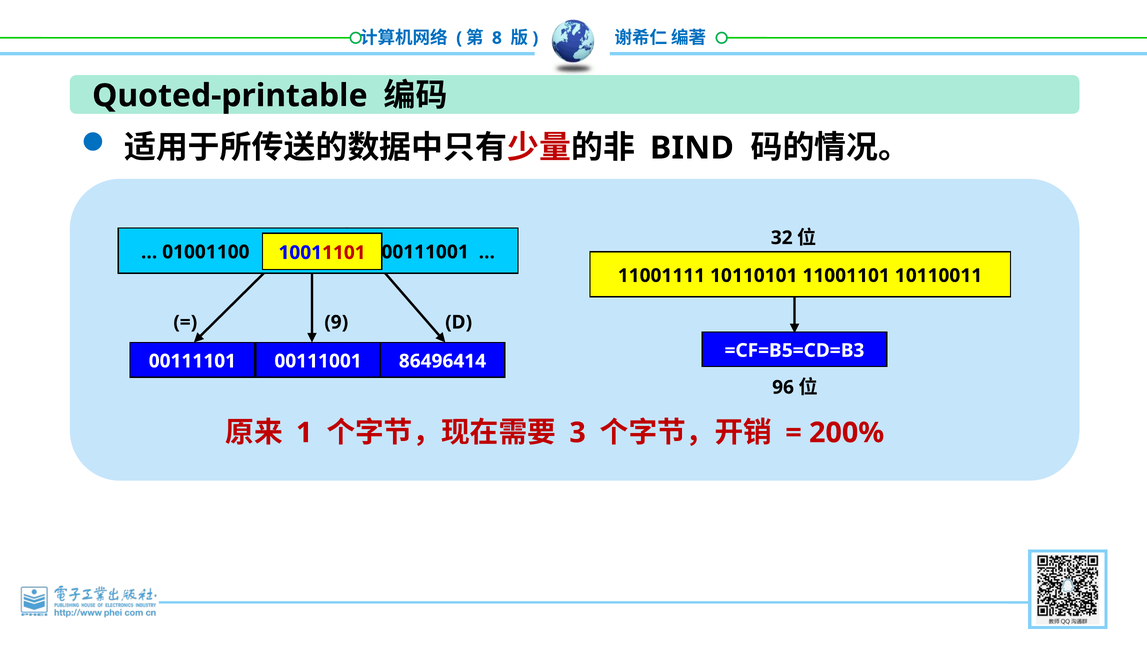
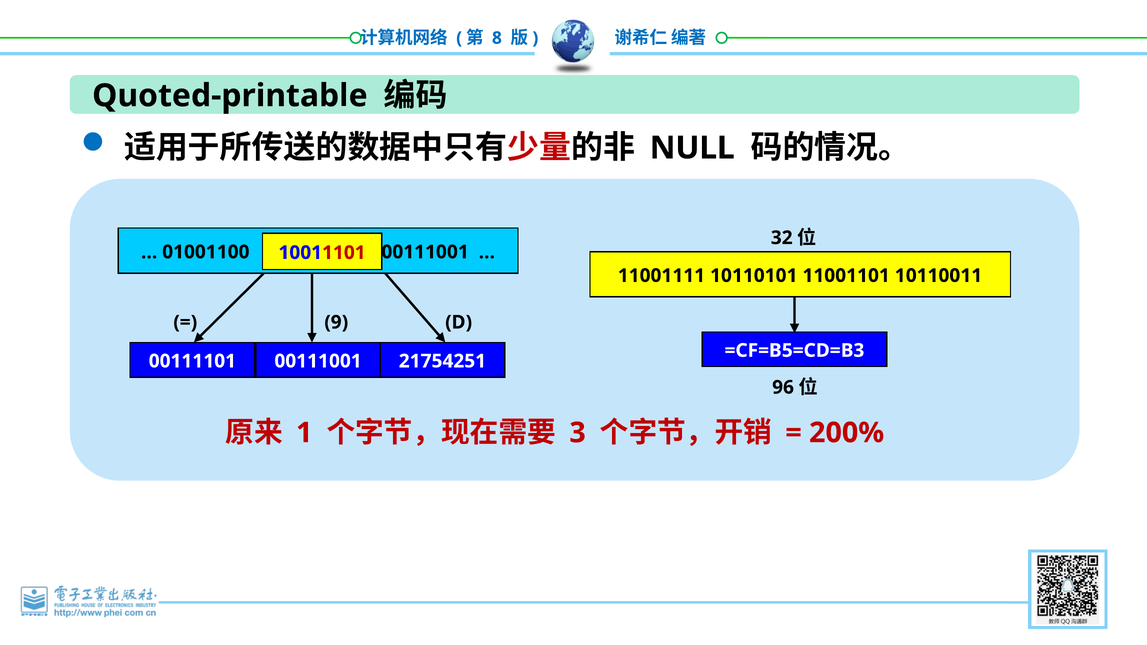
BIND: BIND -> NULL
86496414: 86496414 -> 21754251
